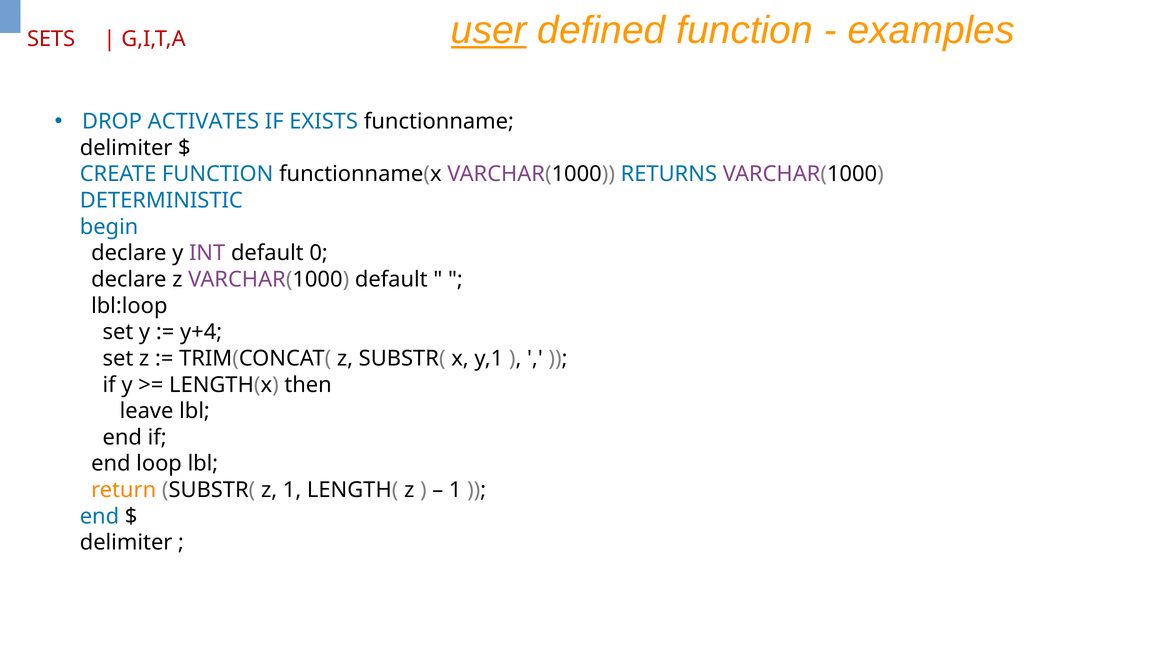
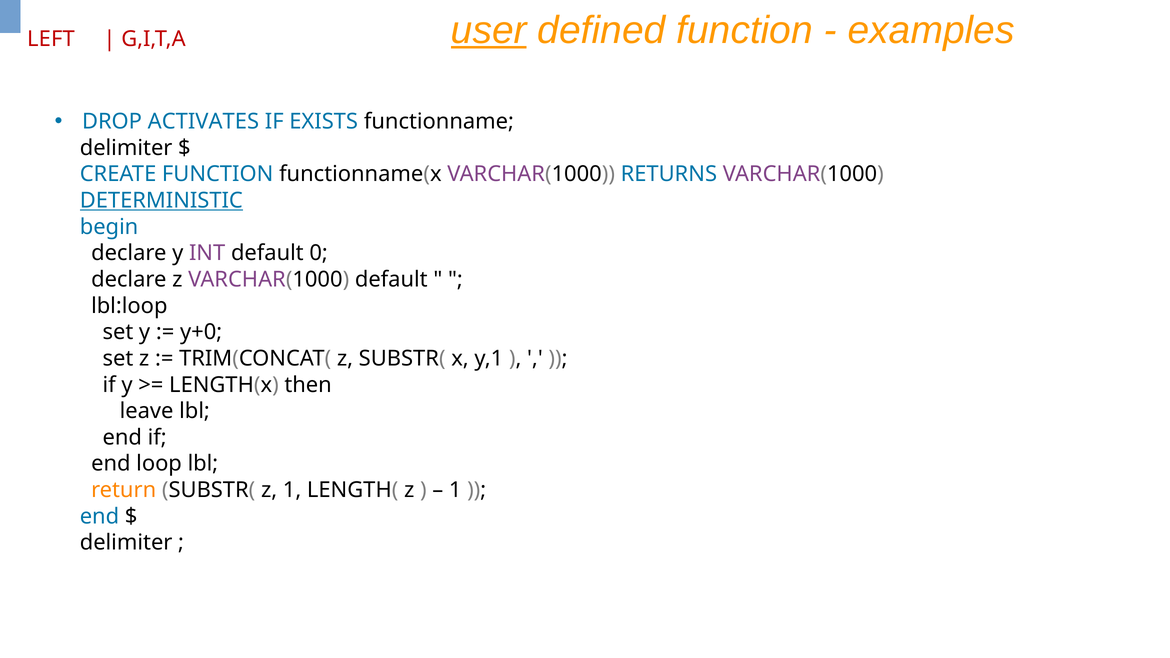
SETS: SETS -> LEFT
DETERMINISTIC underline: none -> present
y+4: y+4 -> y+0
